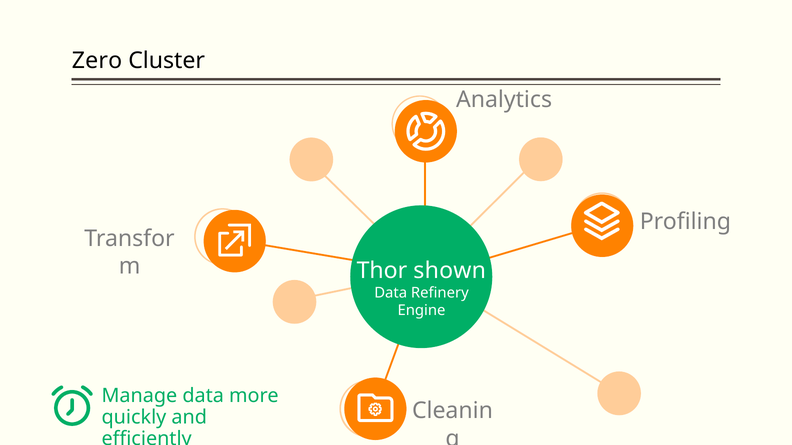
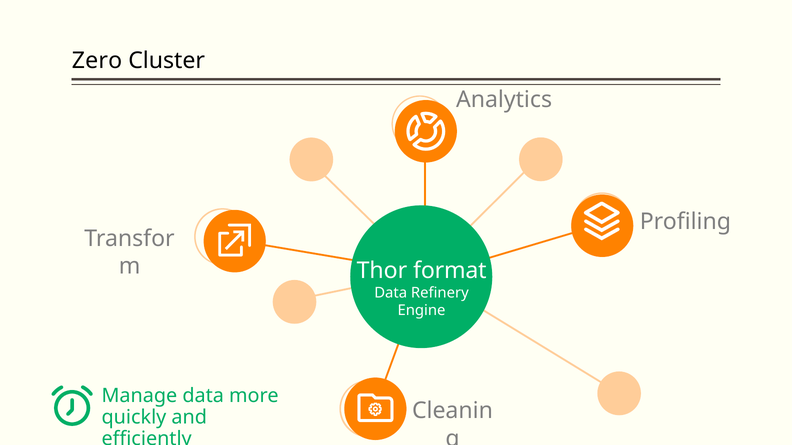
shown: shown -> format
